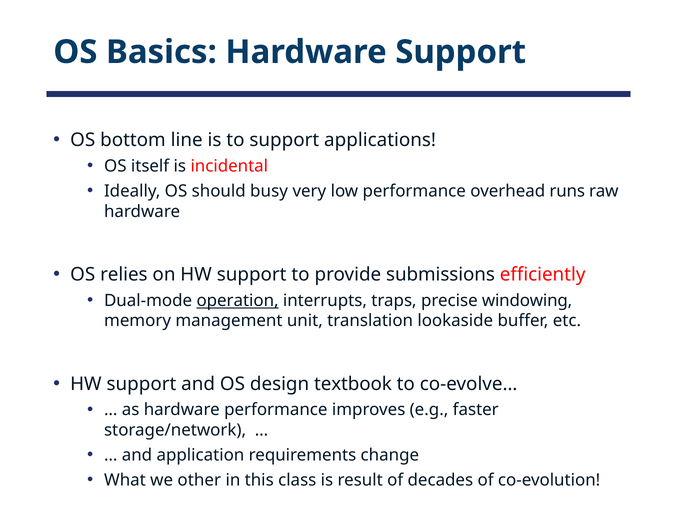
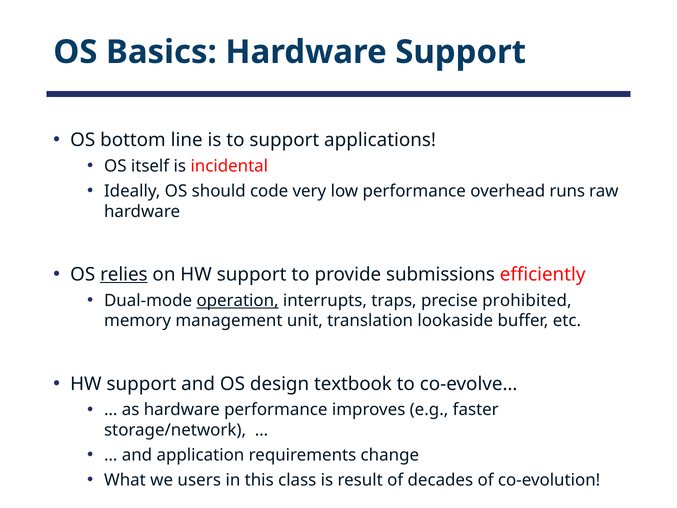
busy: busy -> code
relies underline: none -> present
windowing: windowing -> prohibited
other: other -> users
